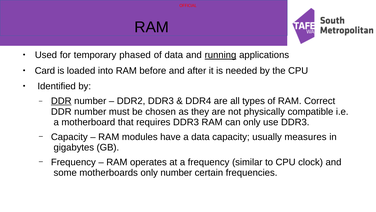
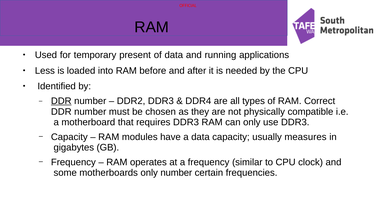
phased: phased -> present
running underline: present -> none
Card: Card -> Less
